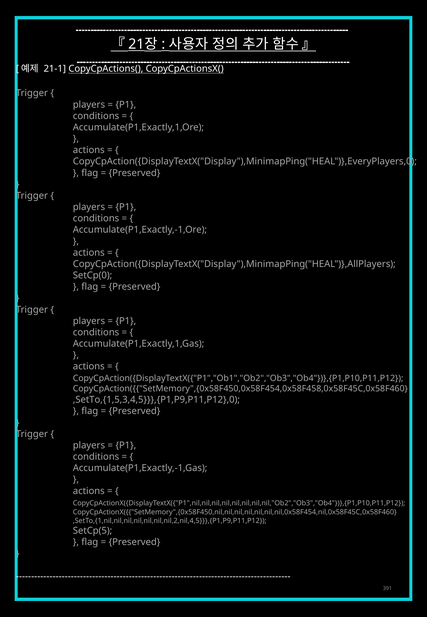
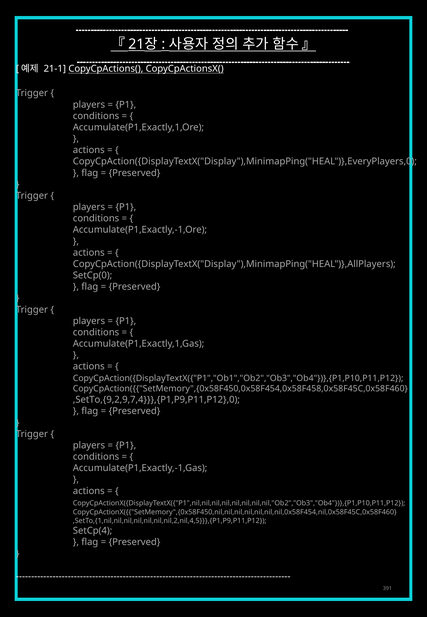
,SetTo,{1,5,3,4,5}}},{P1,P9,P11,P12},0: ,SetTo,{1,5,3,4,5}}},{P1,P9,P11,P12},0 -> ,SetTo,{9,2,9,7,4}}},{P1,P9,P11,P12},0
SetCp(5: SetCp(5 -> SetCp(4
